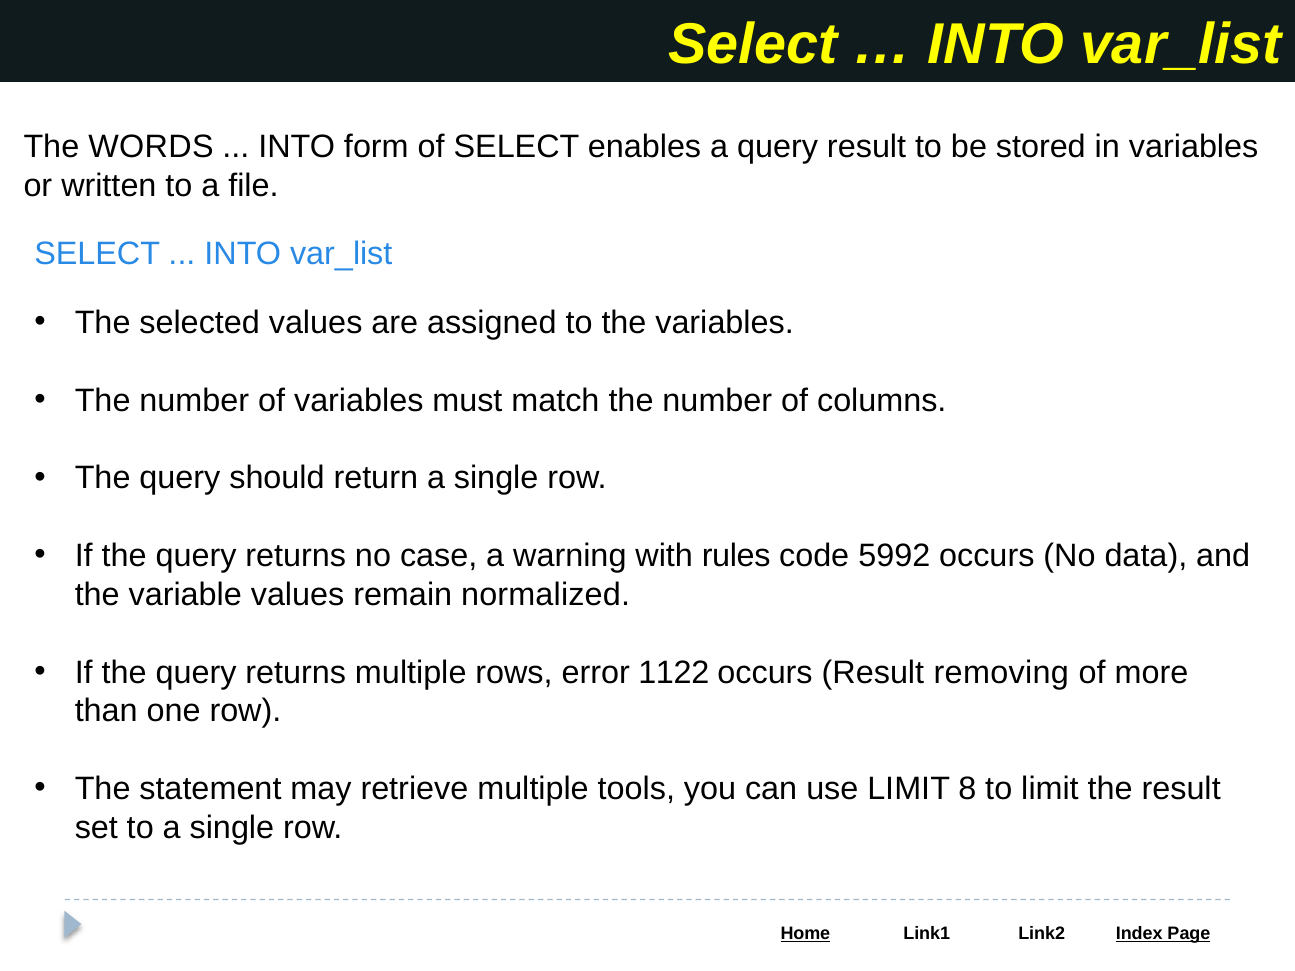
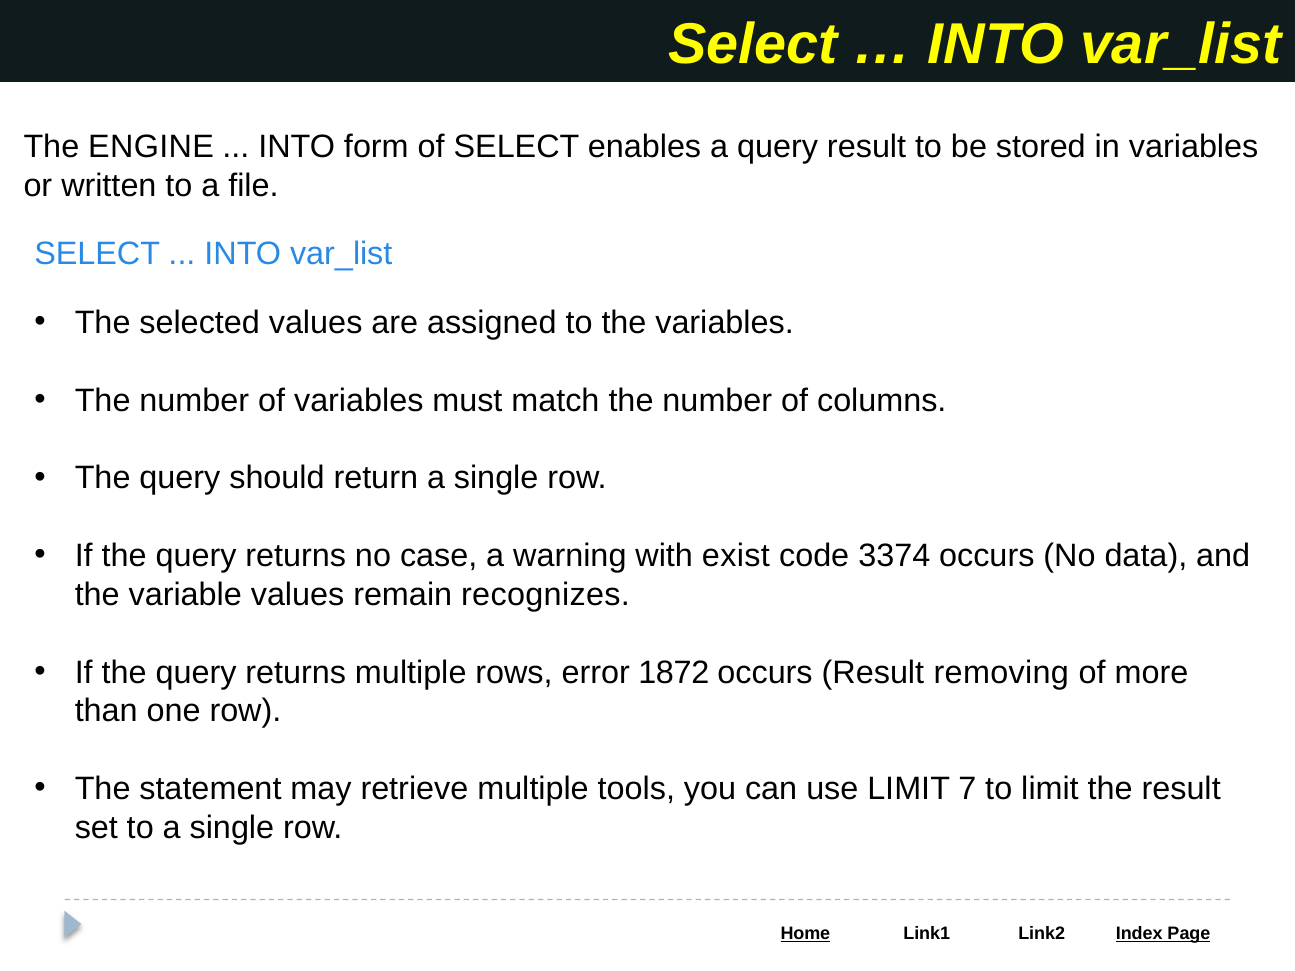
WORDS: WORDS -> ENGINE
rules: rules -> exist
5992: 5992 -> 3374
normalized: normalized -> recognizes
1122: 1122 -> 1872
8: 8 -> 7
